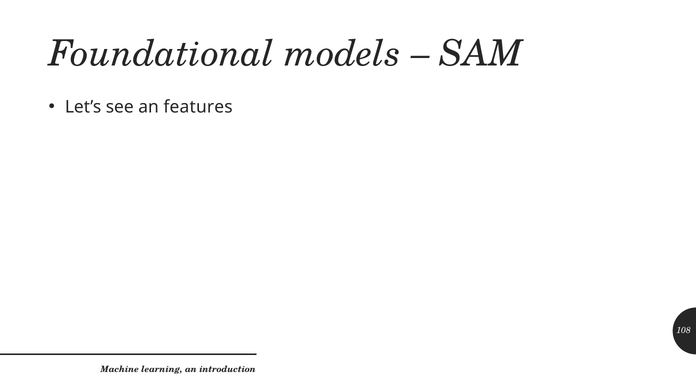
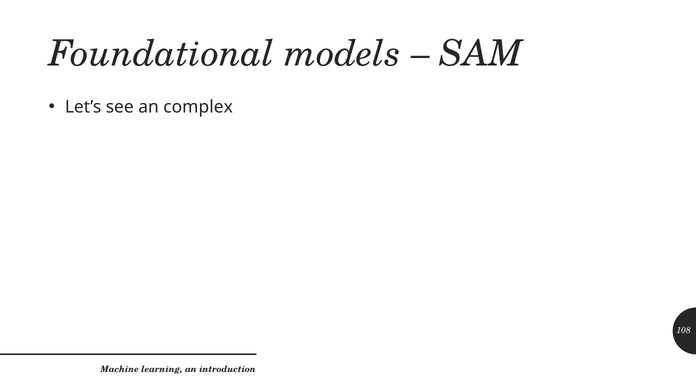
features: features -> complex
